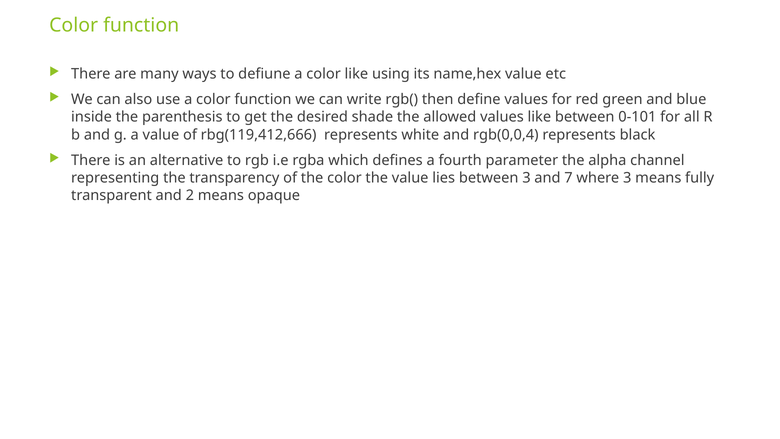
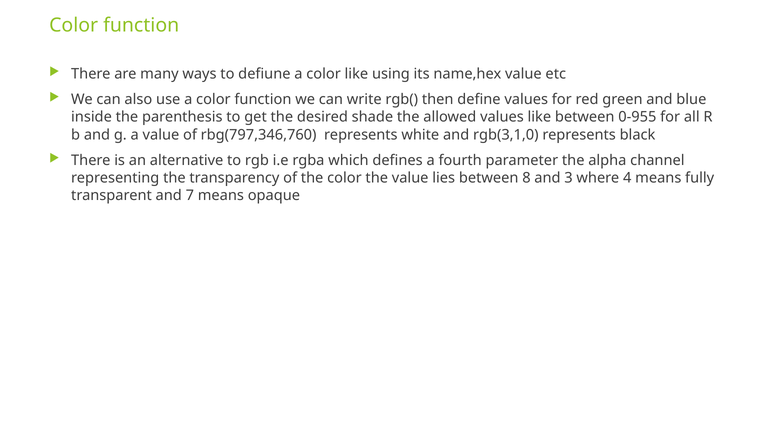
0-101: 0-101 -> 0-955
rbg(119,412,666: rbg(119,412,666 -> rbg(797,346,760
rgb(0,0,4: rgb(0,0,4 -> rgb(3,1,0
between 3: 3 -> 8
7: 7 -> 3
where 3: 3 -> 4
2: 2 -> 7
